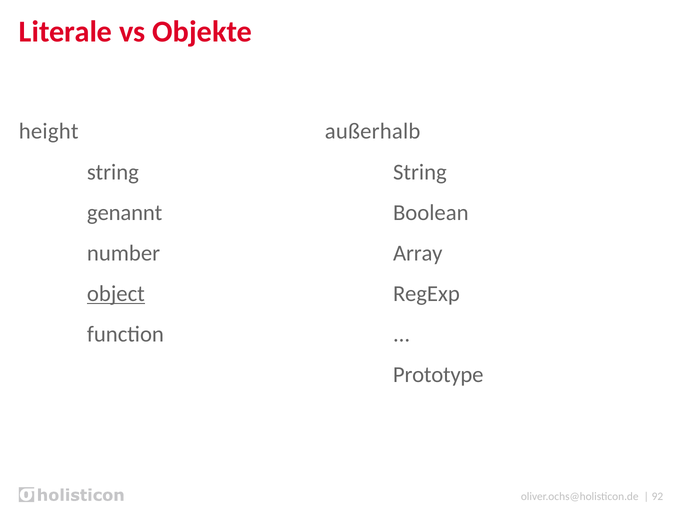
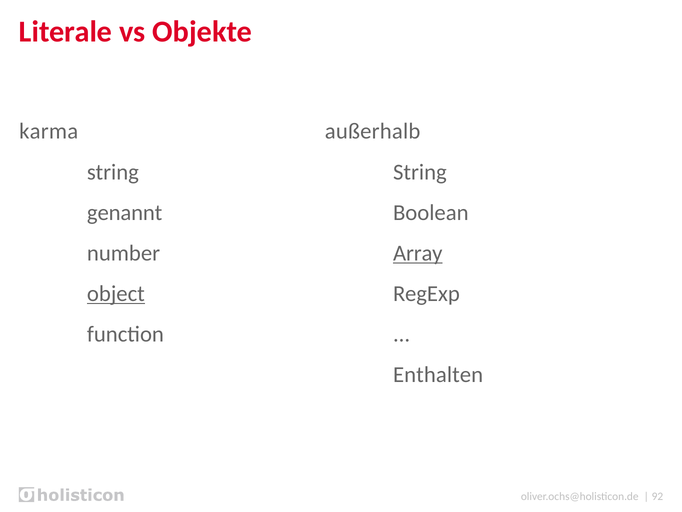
height: height -> karma
Array underline: none -> present
Prototype: Prototype -> Enthalten
